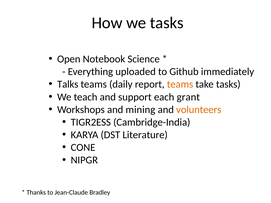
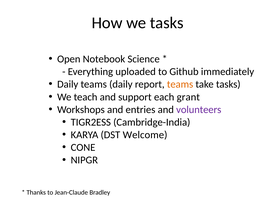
Talks at (68, 84): Talks -> Daily
mining: mining -> entries
volunteers colour: orange -> purple
Literature: Literature -> Welcome
